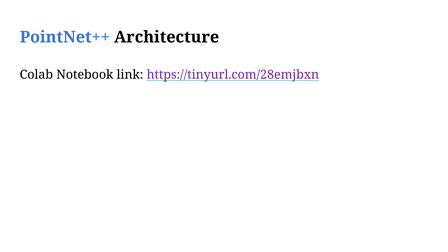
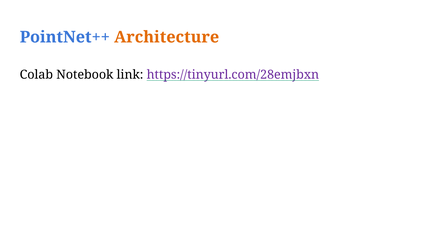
Architecture colour: black -> orange
